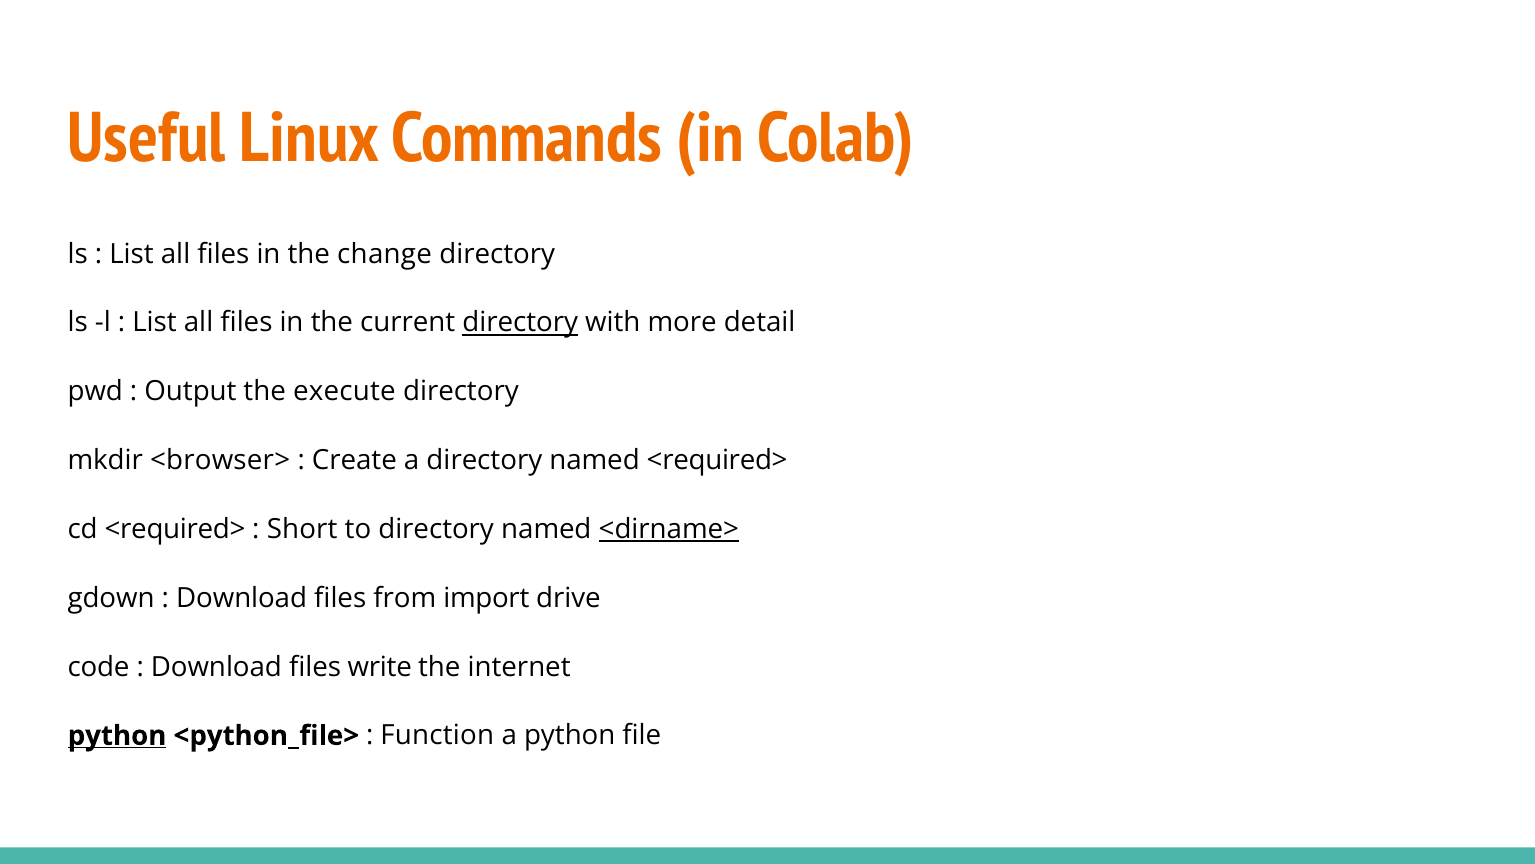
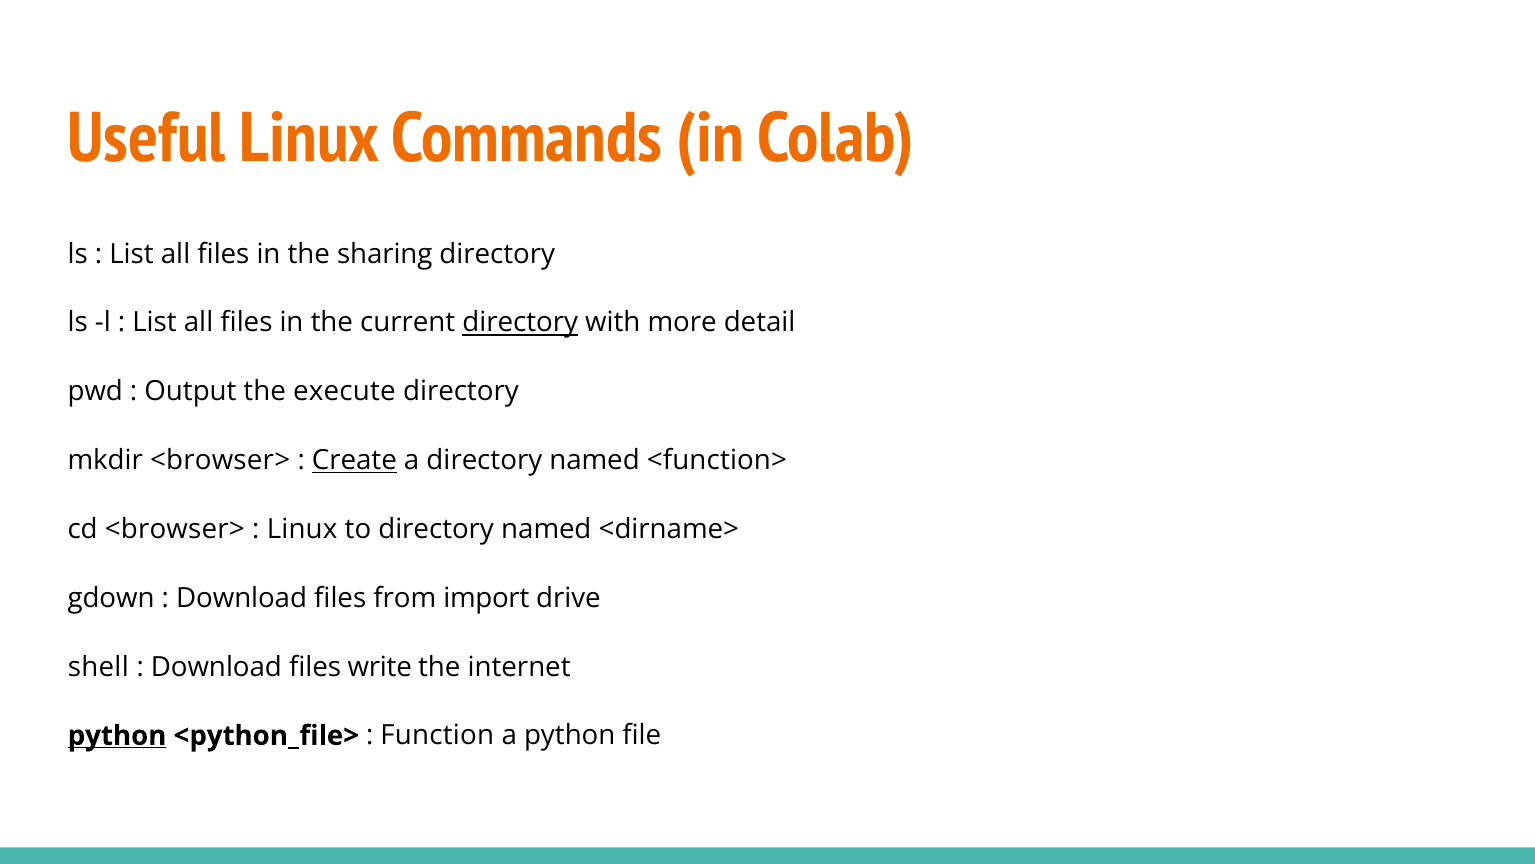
change: change -> sharing
Create underline: none -> present
named <required>: <required> -> <function>
cd <required>: <required> -> <browser>
Short at (302, 529): Short -> Linux
<dirname> underline: present -> none
code: code -> shell
